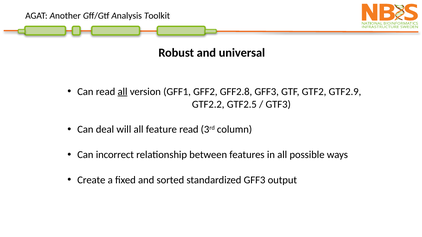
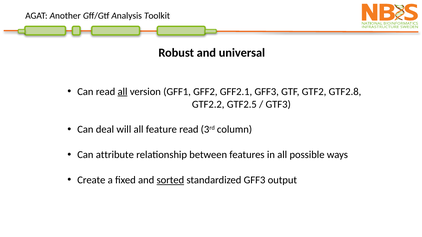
GFF2.8: GFF2.8 -> GFF2.1
GTF2.9: GTF2.9 -> GTF2.8
incorrect: incorrect -> attribute
sorted underline: none -> present
